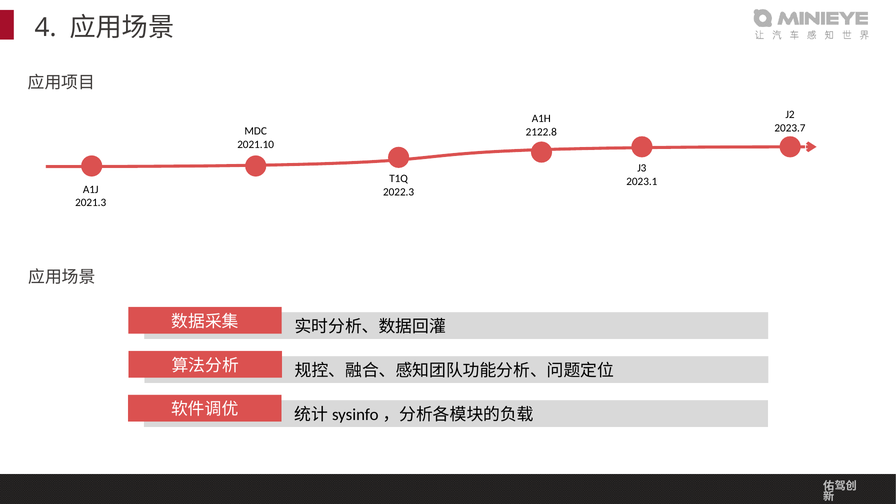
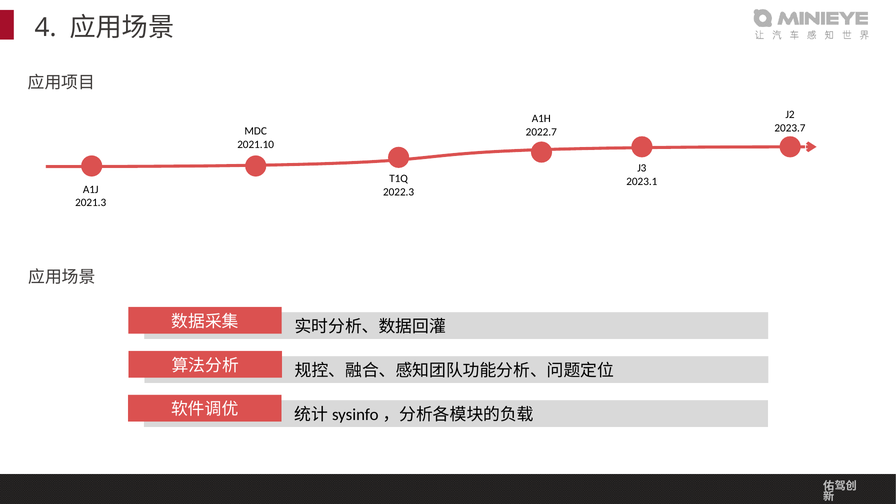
2122.8: 2122.8 -> 2022.7
